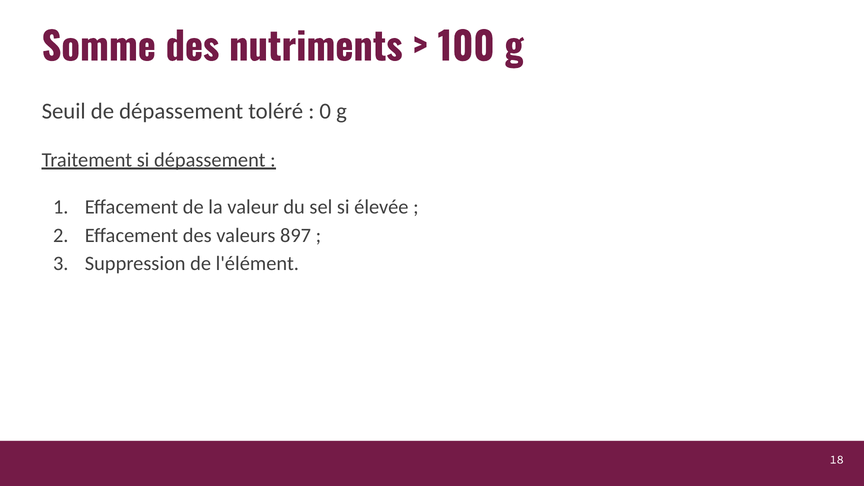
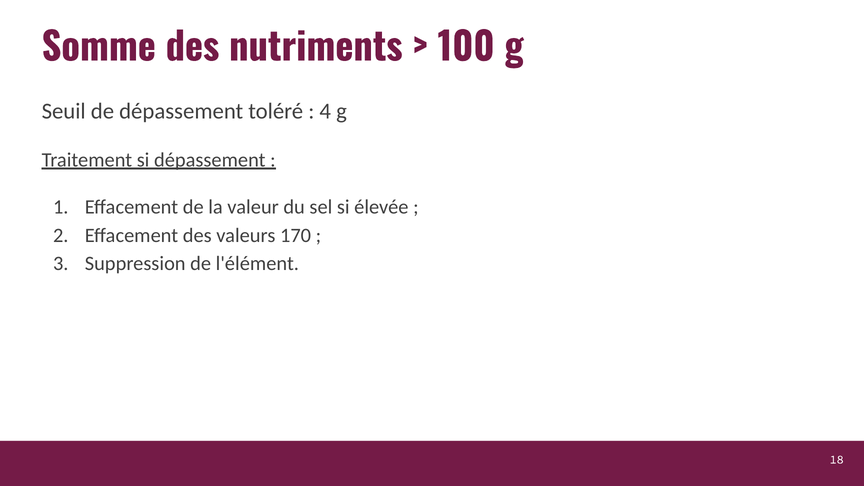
0: 0 -> 4
897: 897 -> 170
